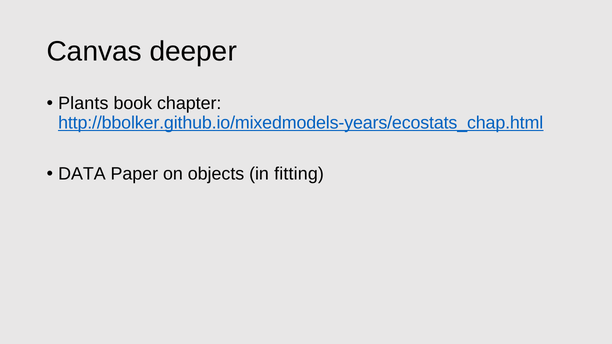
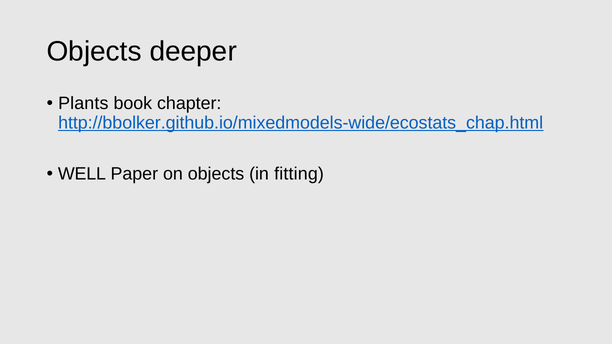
Canvas at (94, 51): Canvas -> Objects
http://bbolker.github.io/mixedmodels-years/ecostats_chap.html: http://bbolker.github.io/mixedmodels-years/ecostats_chap.html -> http://bbolker.github.io/mixedmodels-wide/ecostats_chap.html
DATA: DATA -> WELL
